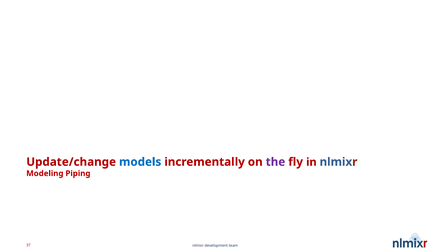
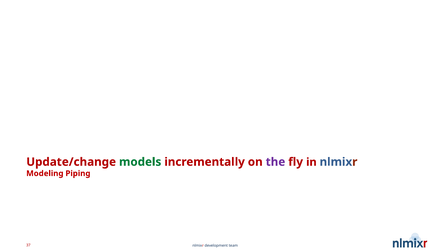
models colour: blue -> green
